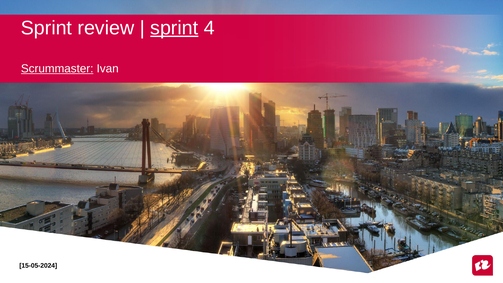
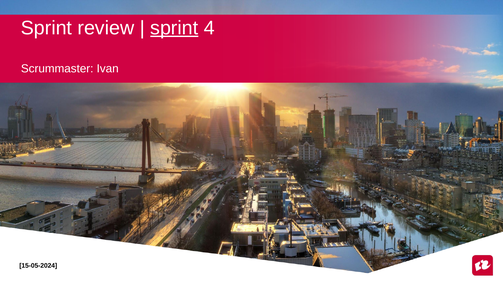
Scrummaster underline: present -> none
